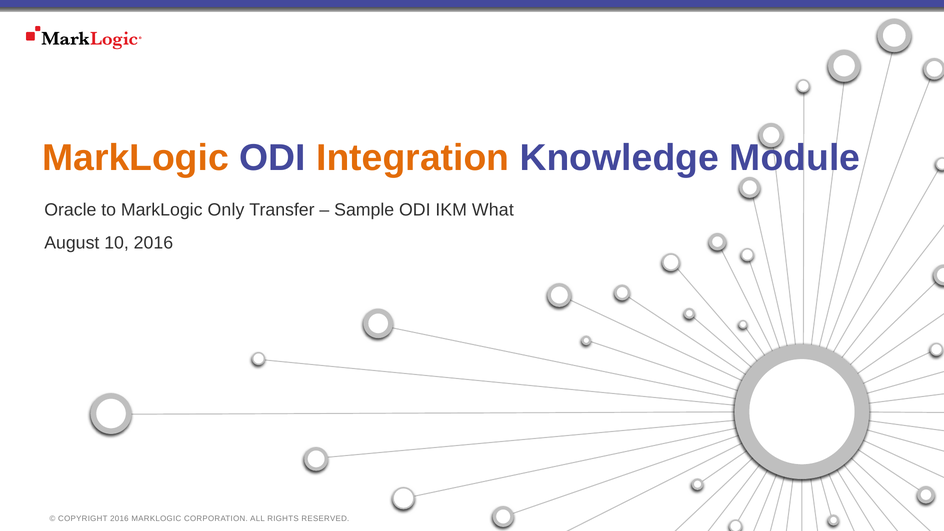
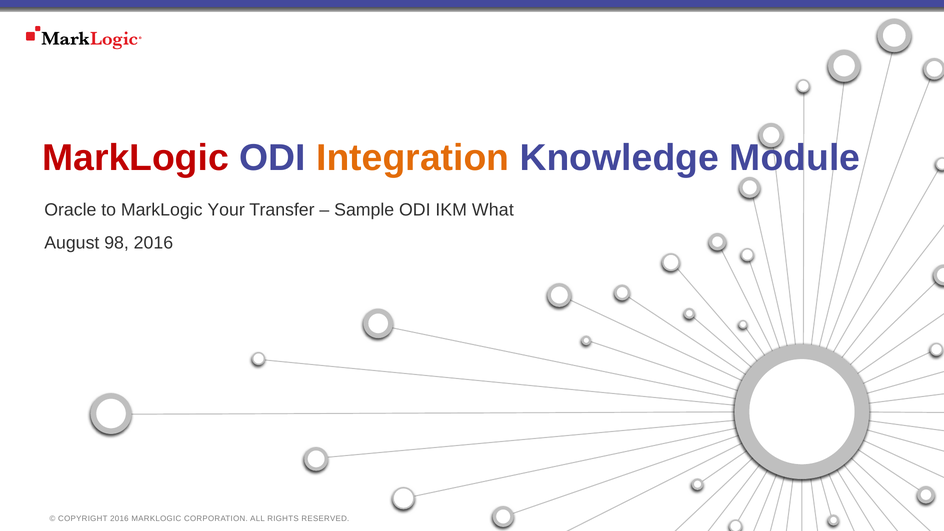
MarkLogic at (136, 158) colour: orange -> red
Only: Only -> Your
10: 10 -> 98
